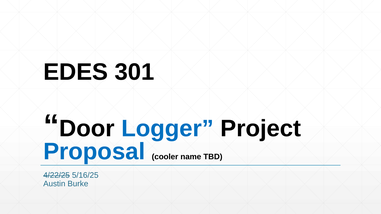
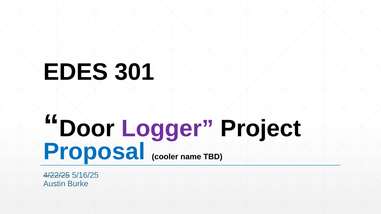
Logger colour: blue -> purple
